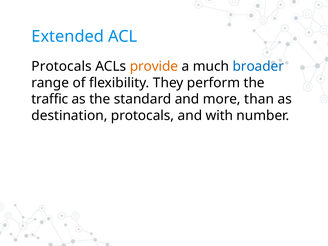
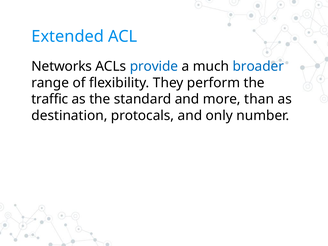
Protocals at (62, 66): Protocals -> Networks
provide colour: orange -> blue
with: with -> only
